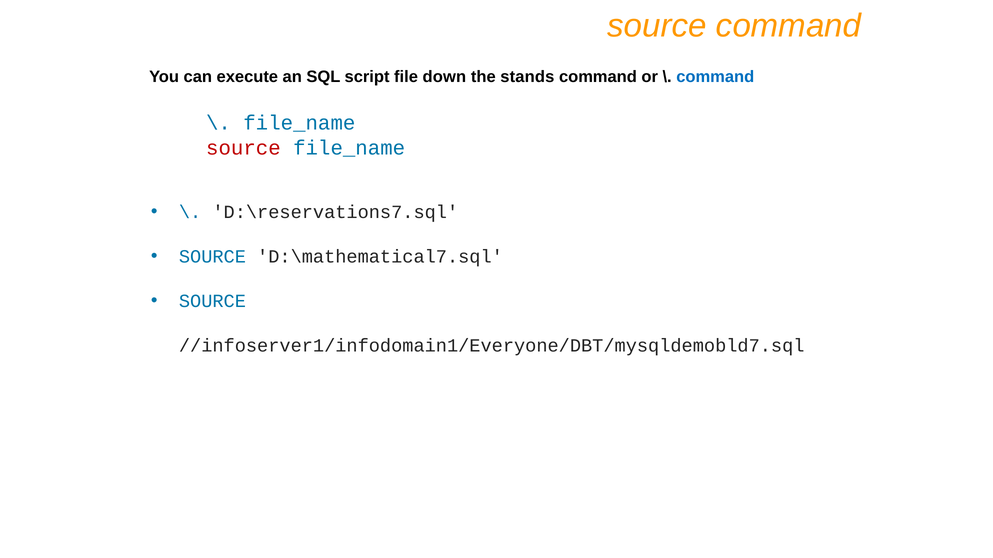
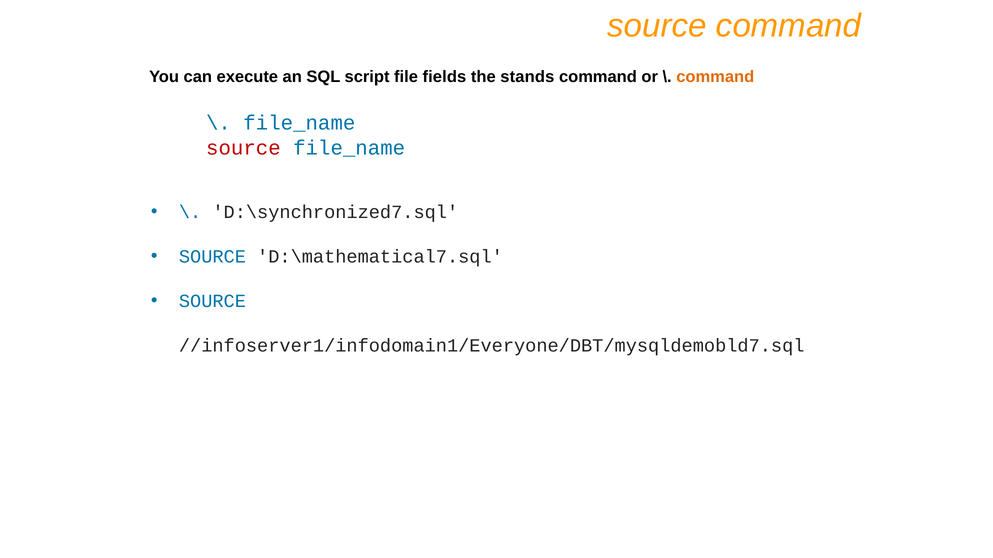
down: down -> fields
command at (715, 77) colour: blue -> orange
D:\reservations7.sql: D:\reservations7.sql -> D:\synchronized7.sql
